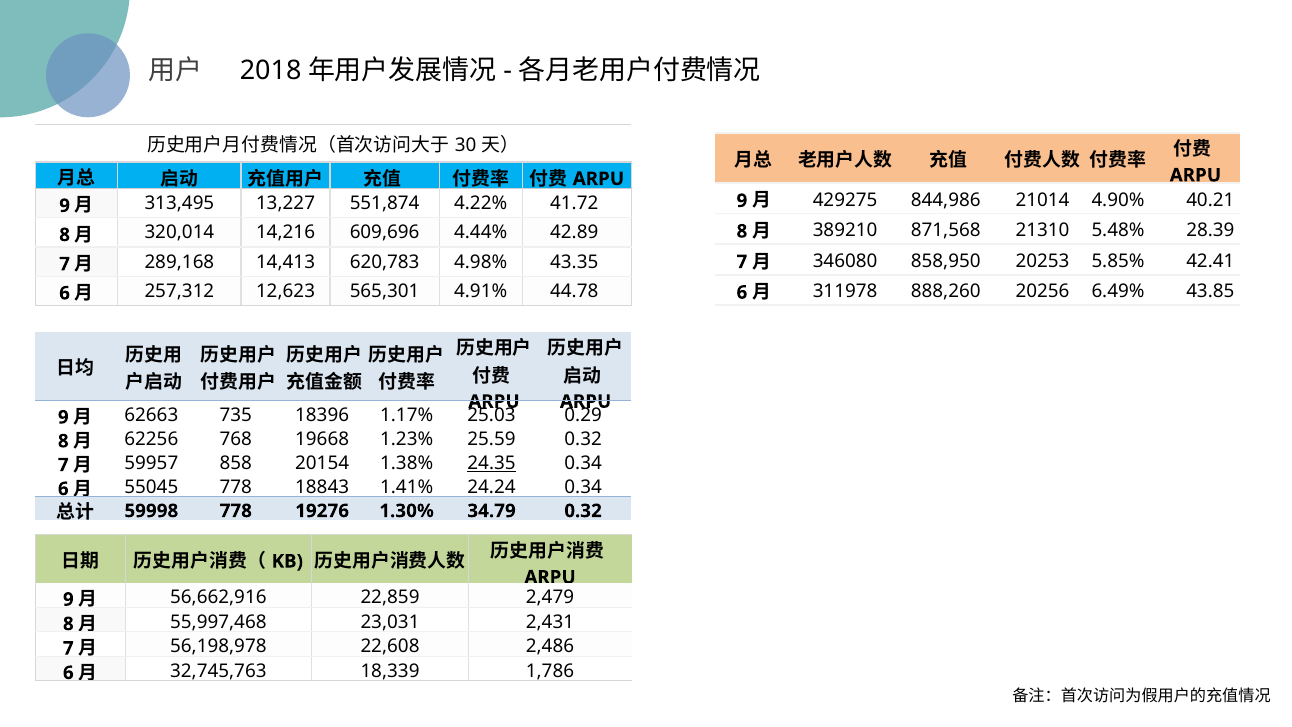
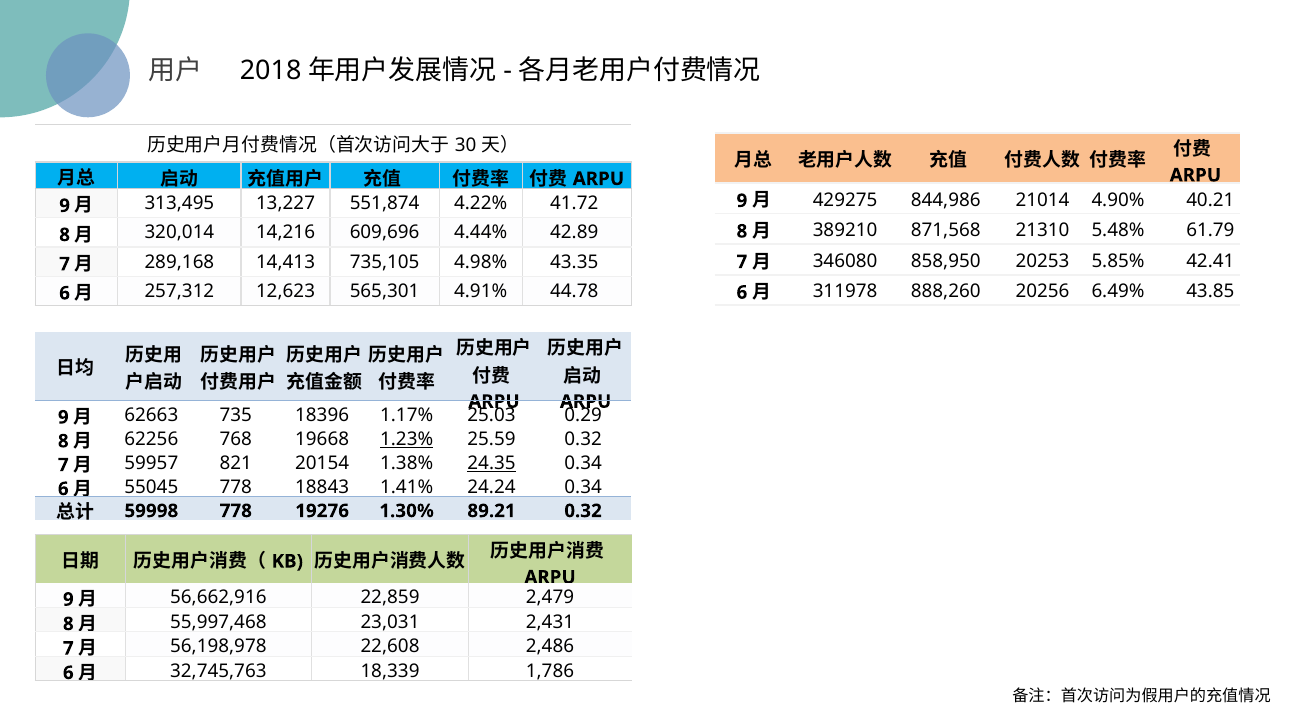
28.39: 28.39 -> 61.79
620,783: 620,783 -> 735,105
1.23% underline: none -> present
858: 858 -> 821
34.79: 34.79 -> 89.21
